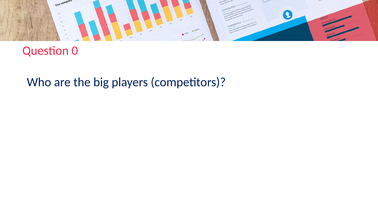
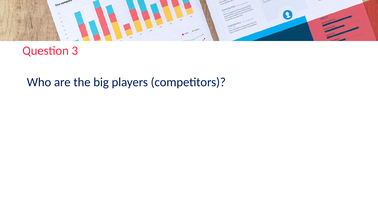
0: 0 -> 3
